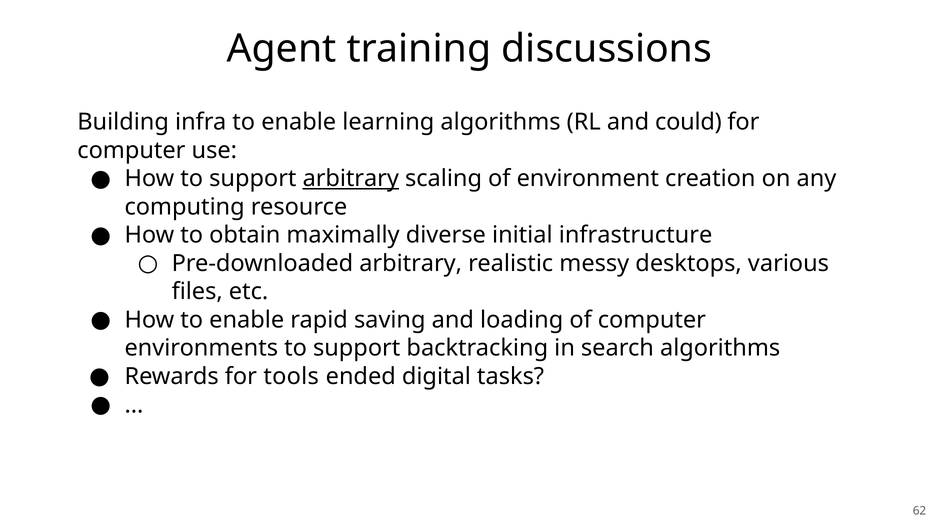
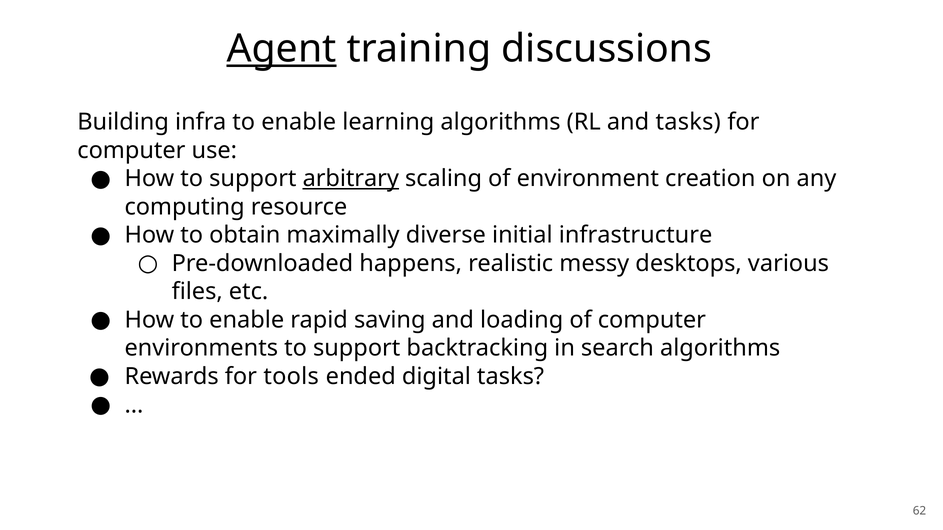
Agent underline: none -> present
and could: could -> tasks
Pre-downloaded arbitrary: arbitrary -> happens
